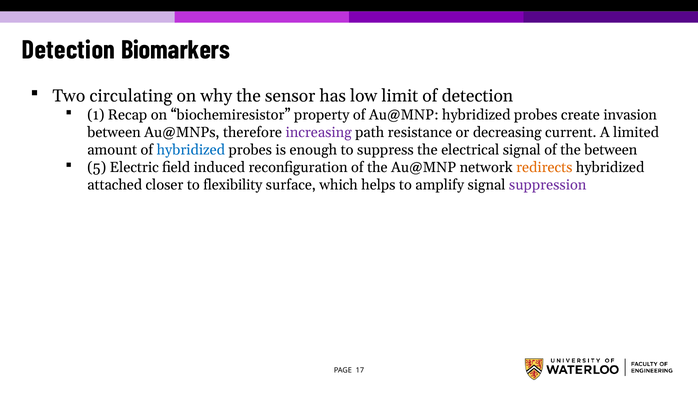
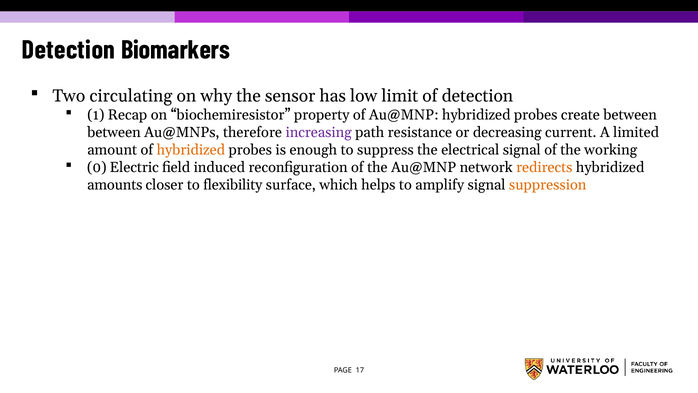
create invasion: invasion -> between
hybridized at (191, 150) colour: blue -> orange
the between: between -> working
5: 5 -> 0
attached: attached -> amounts
suppression colour: purple -> orange
